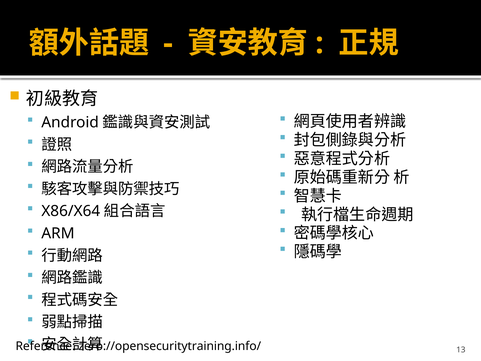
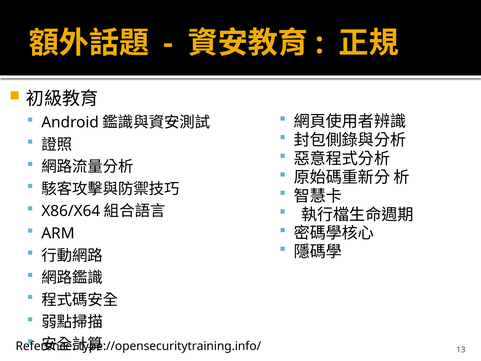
zero://opensecuritytraining.info/: zero://opensecuritytraining.info/ -> type://opensecuritytraining.info/
